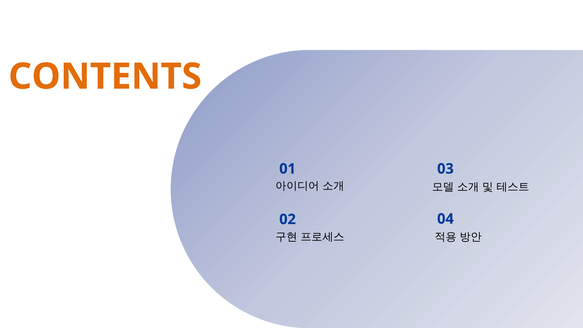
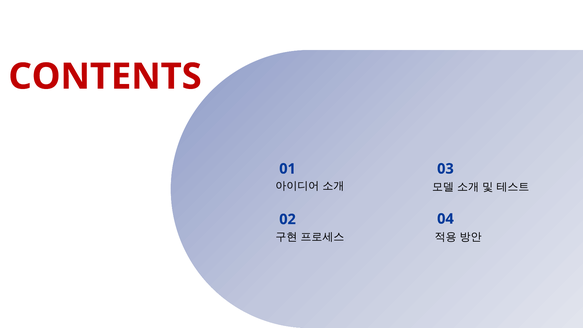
CONTENTS colour: orange -> red
